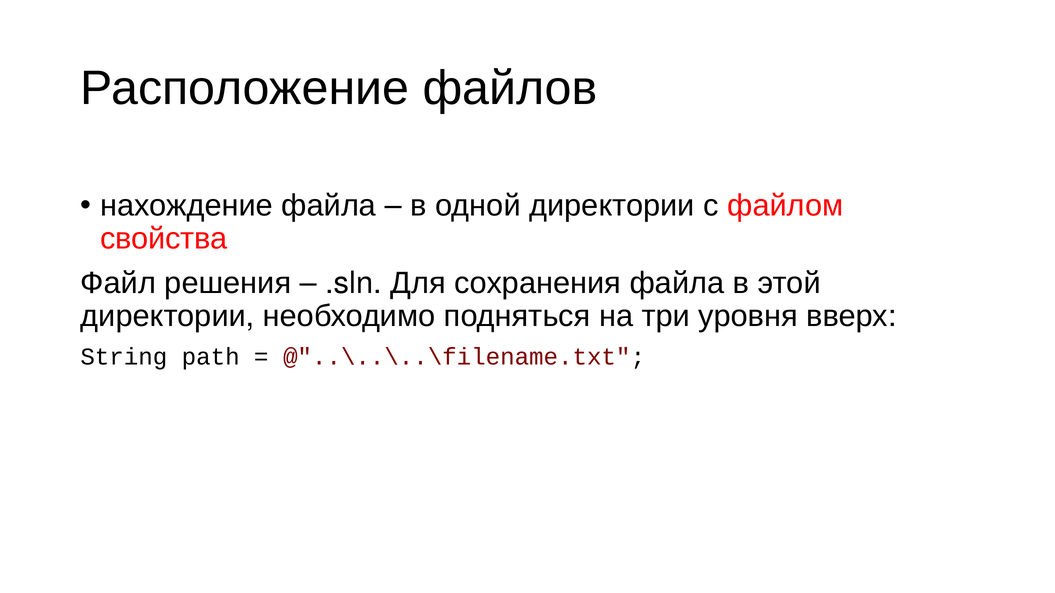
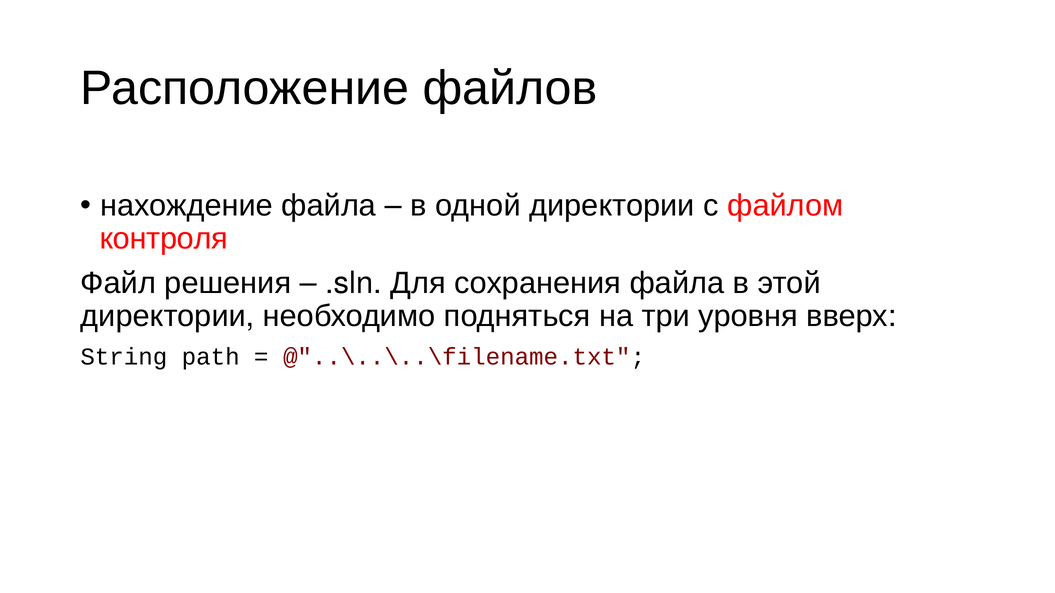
свойства: свойства -> контроля
